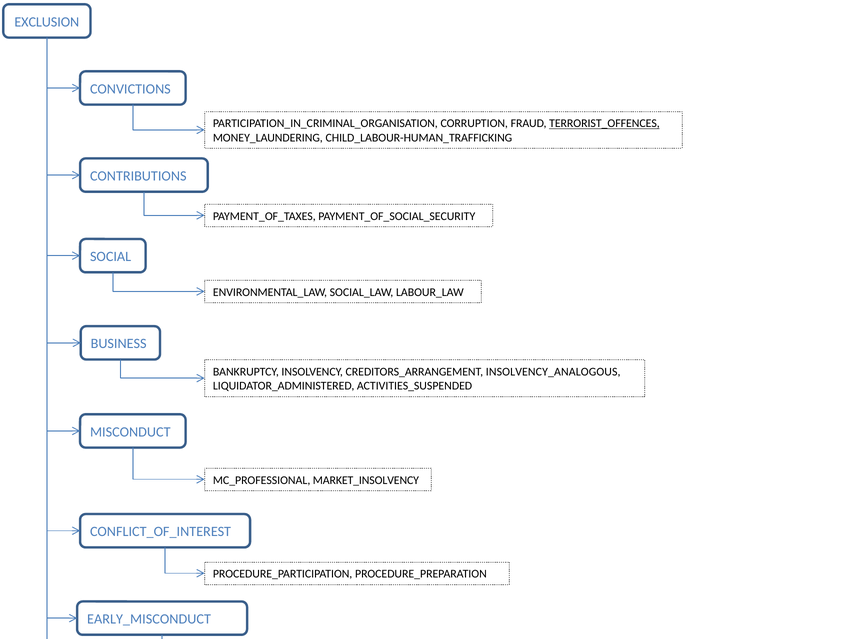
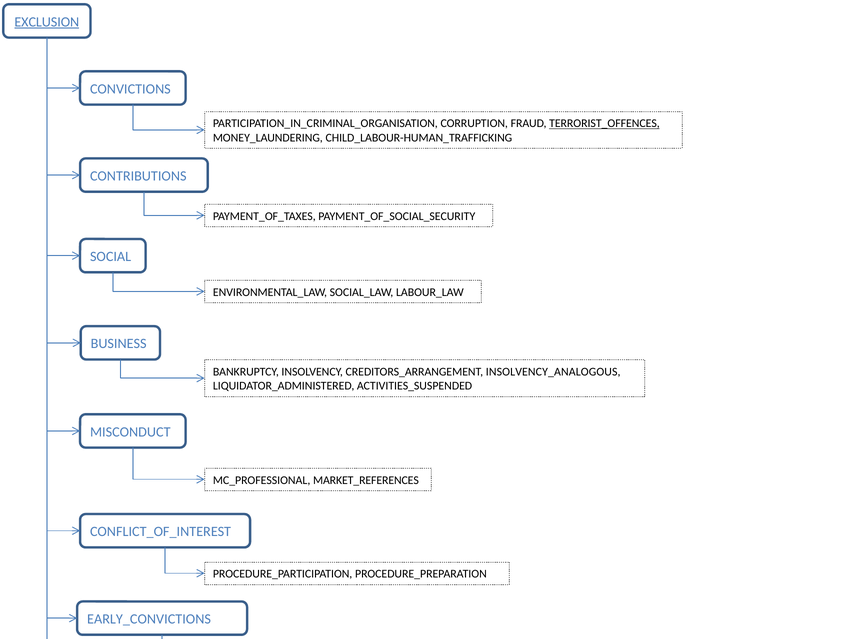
EXCLUSION underline: none -> present
MARKET_INSOLVENCY: MARKET_INSOLVENCY -> MARKET_REFERENCES
EARLY_MISCONDUCT: EARLY_MISCONDUCT -> EARLY_CONVICTIONS
